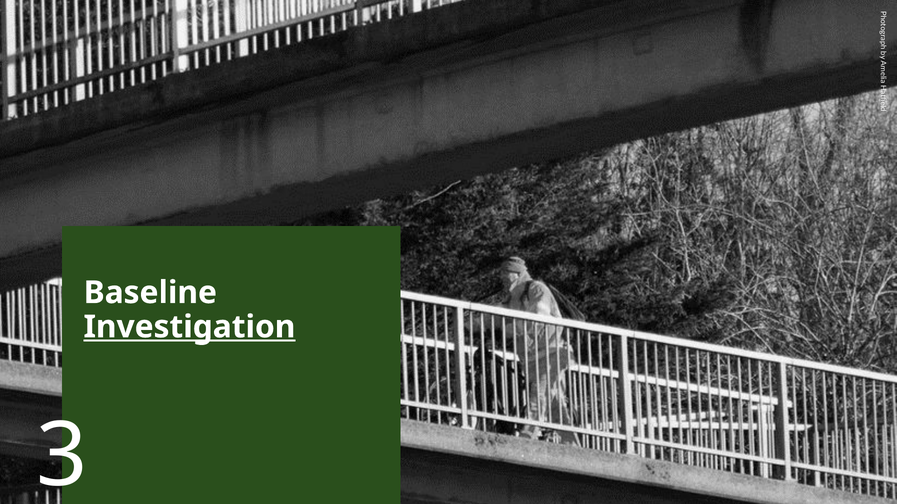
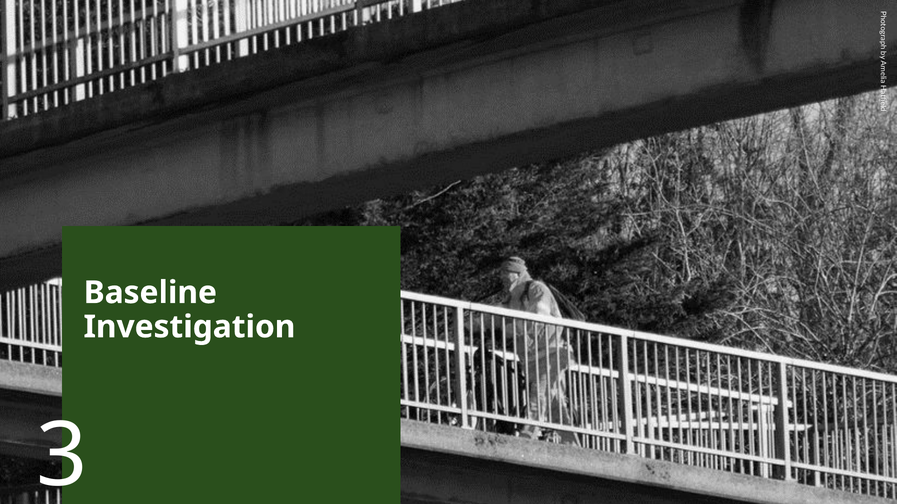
Investigation underline: present -> none
